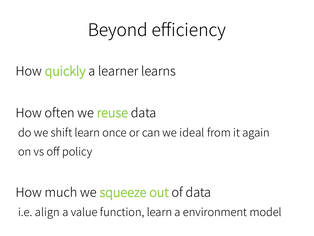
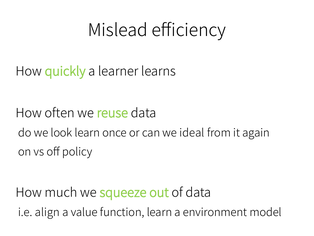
Beyond: Beyond -> Mislead
shift: shift -> look
